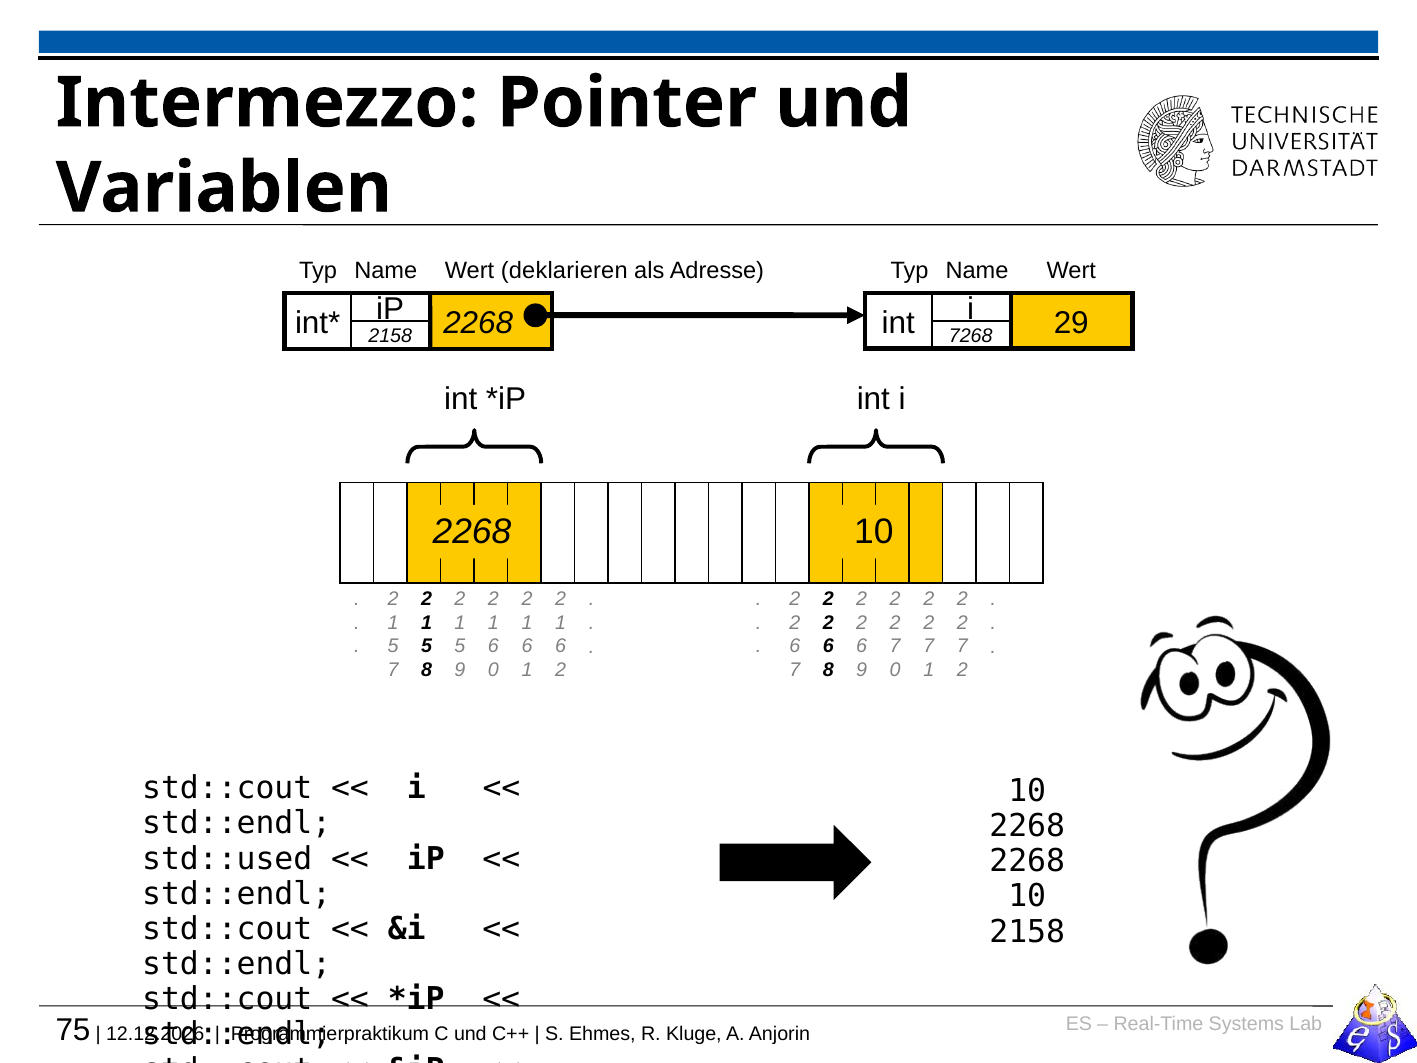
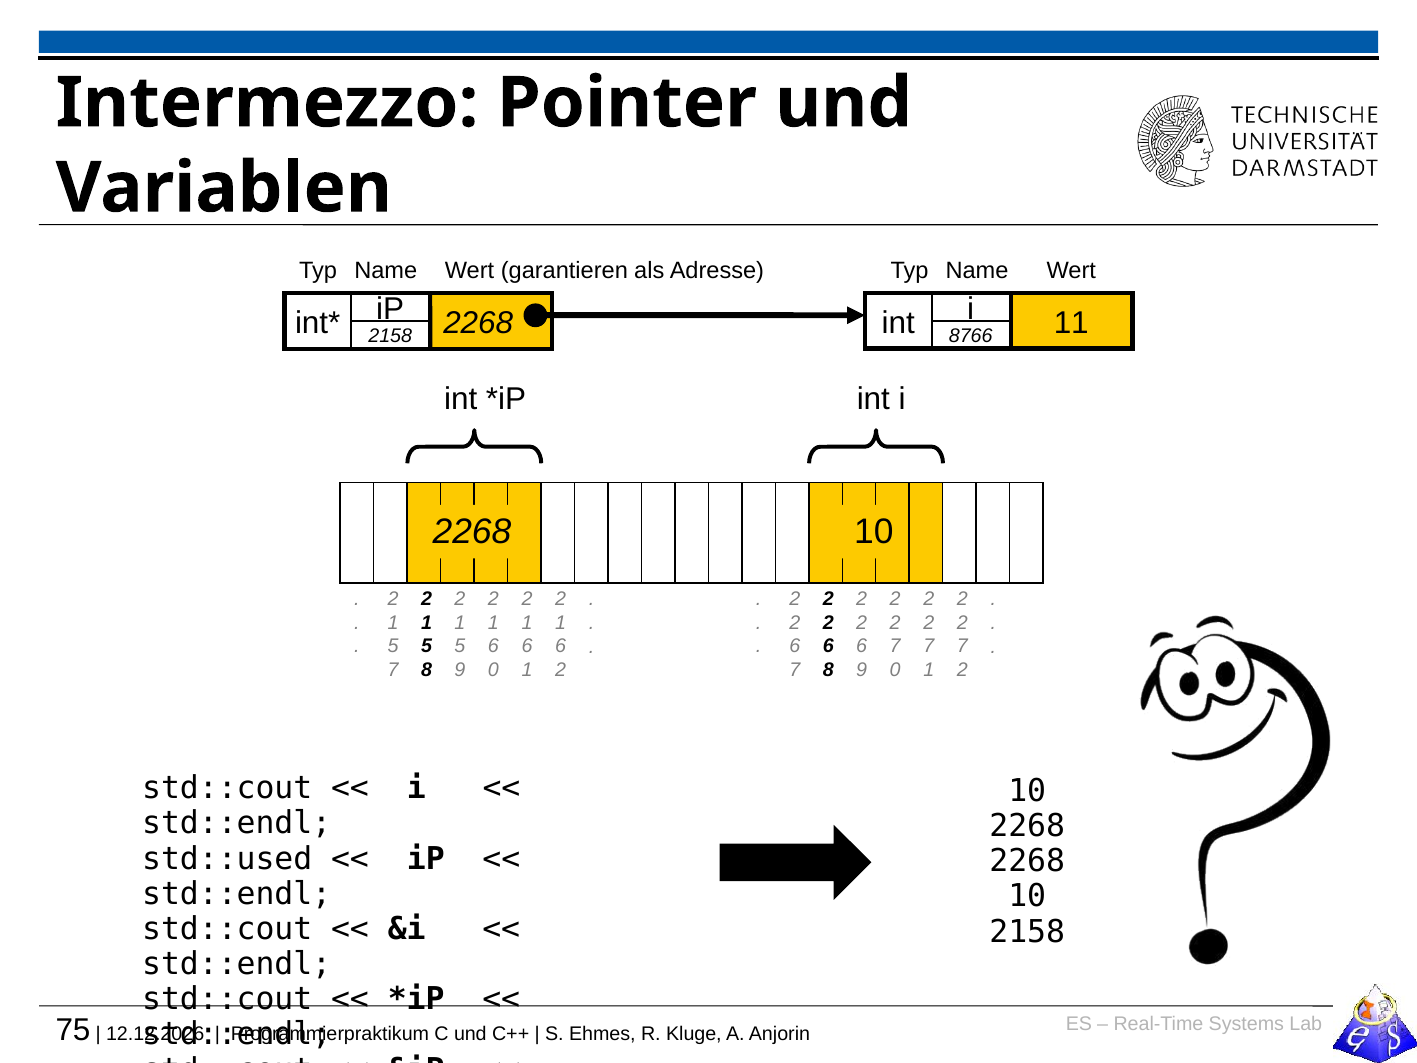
deklarieren: deklarieren -> garantieren
29: 29 -> 11
7268: 7268 -> 8766
